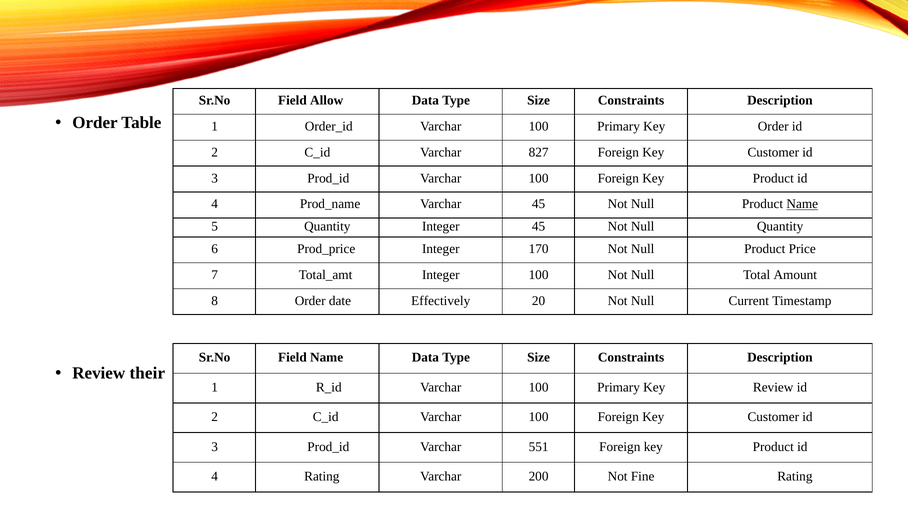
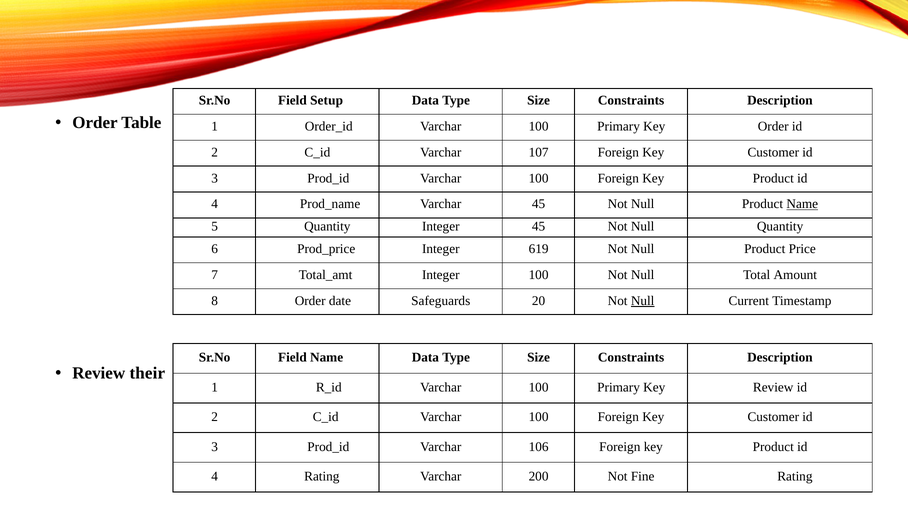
Allow: Allow -> Setup
827: 827 -> 107
170: 170 -> 619
Effectively: Effectively -> Safeguards
Null at (643, 301) underline: none -> present
551: 551 -> 106
